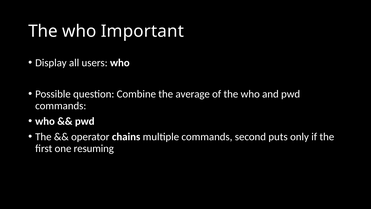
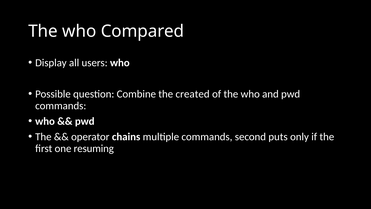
Important: Important -> Compared
average: average -> created
